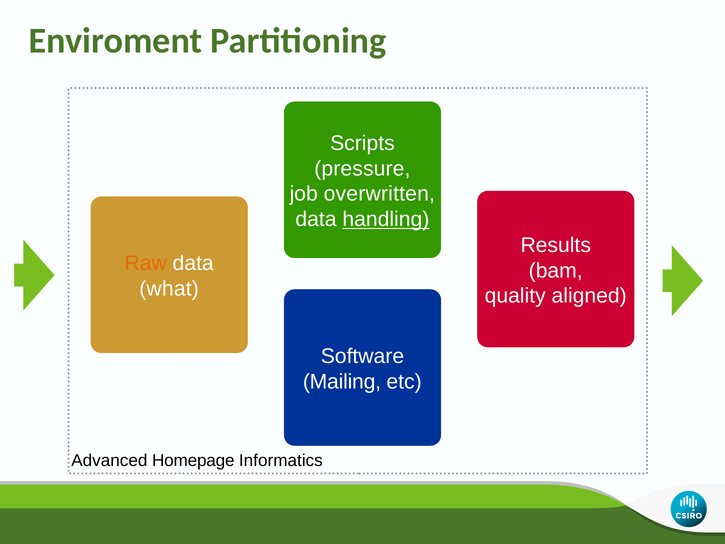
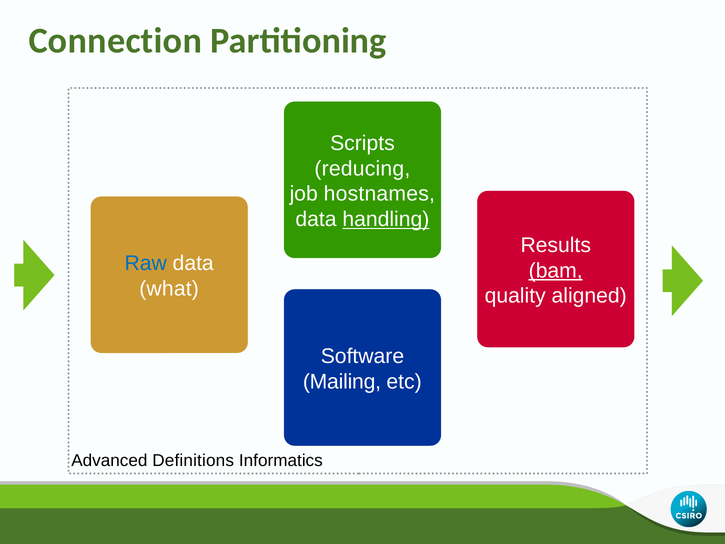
Enviroment: Enviroment -> Connection
pressure: pressure -> reducing
overwritten: overwritten -> hostnames
Raw colour: orange -> blue
bam underline: none -> present
Homepage: Homepage -> Definitions
